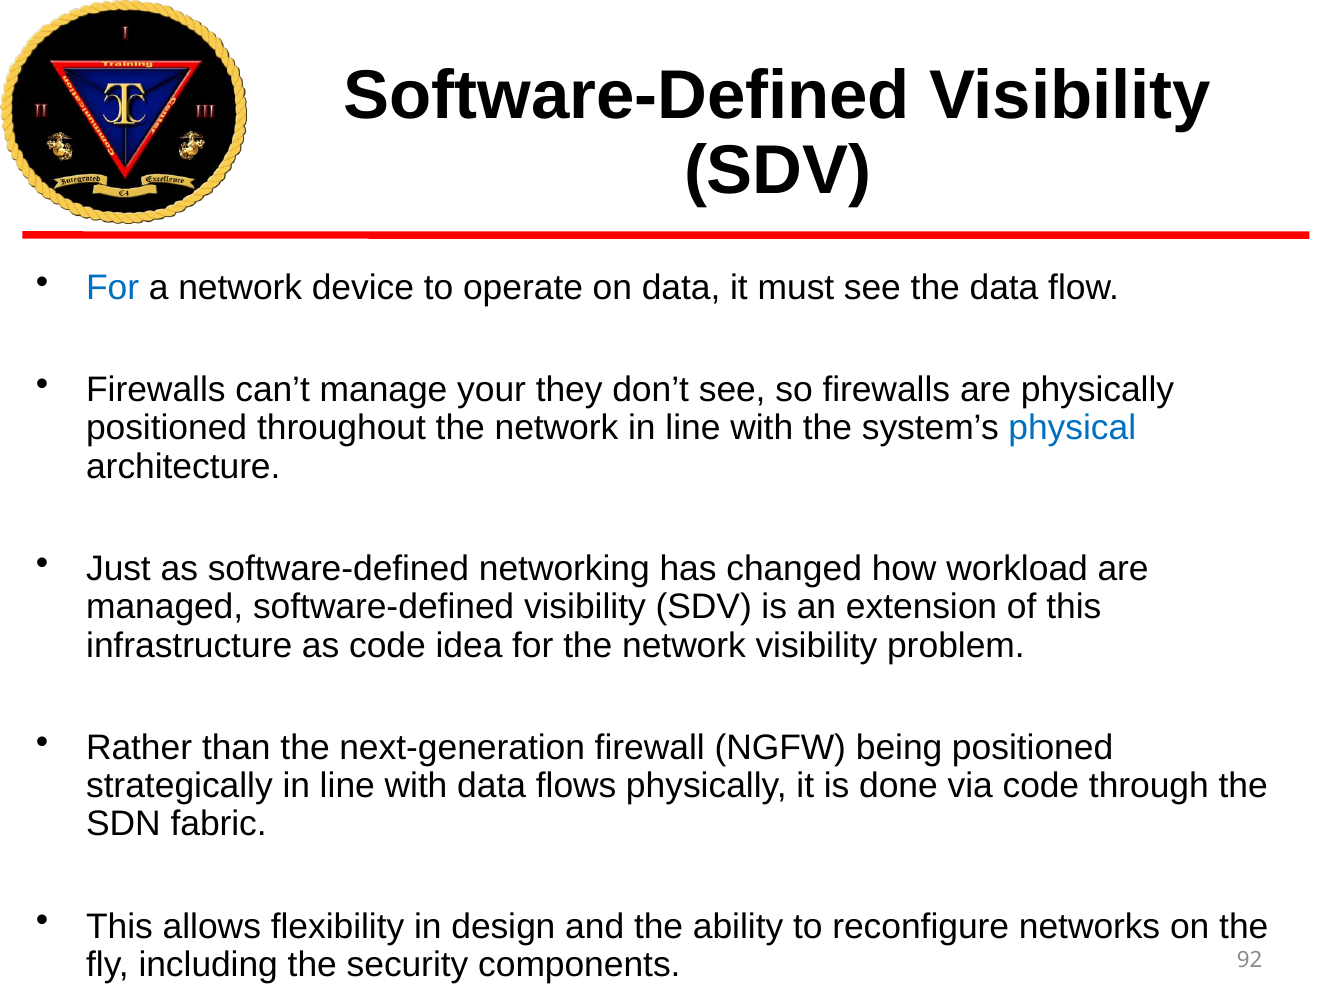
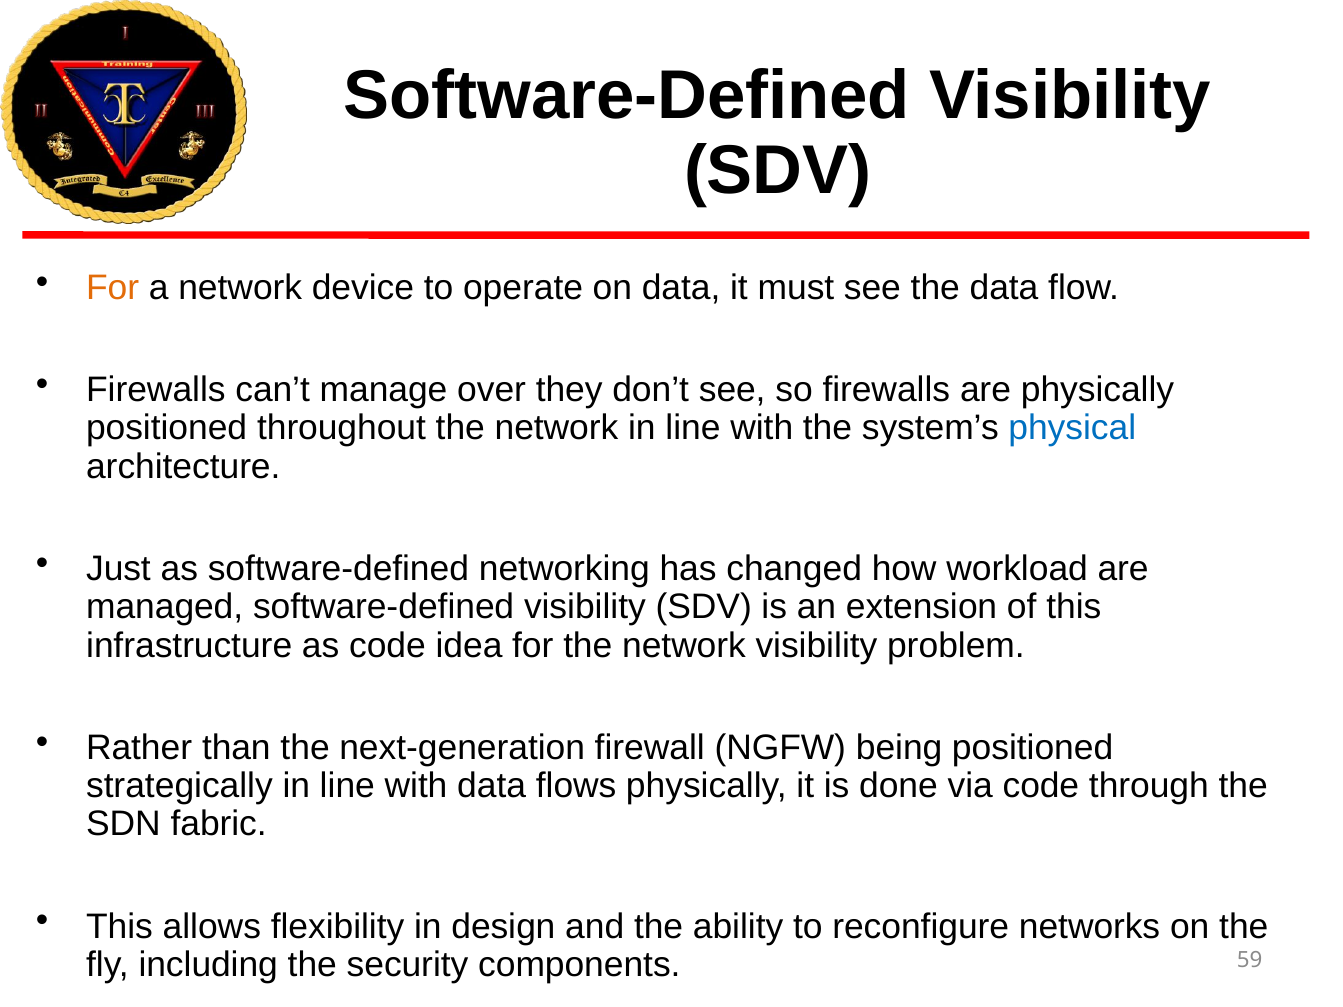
For at (113, 288) colour: blue -> orange
your: your -> over
92: 92 -> 59
